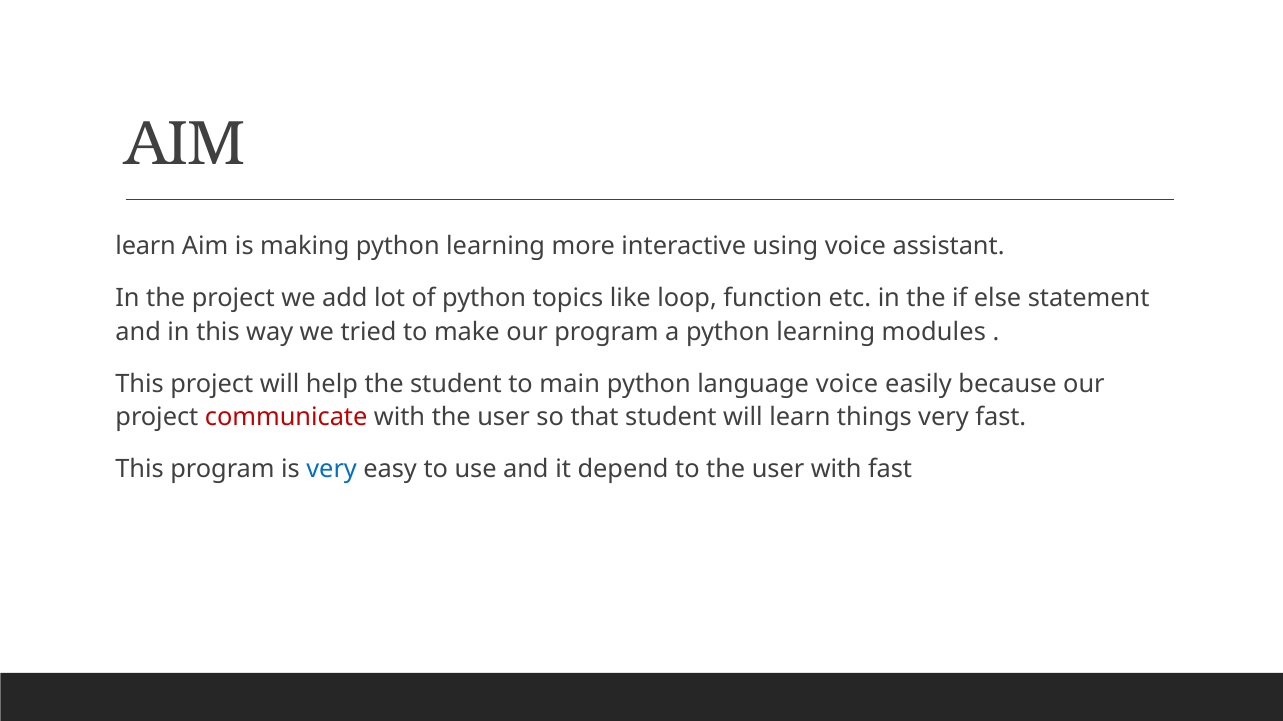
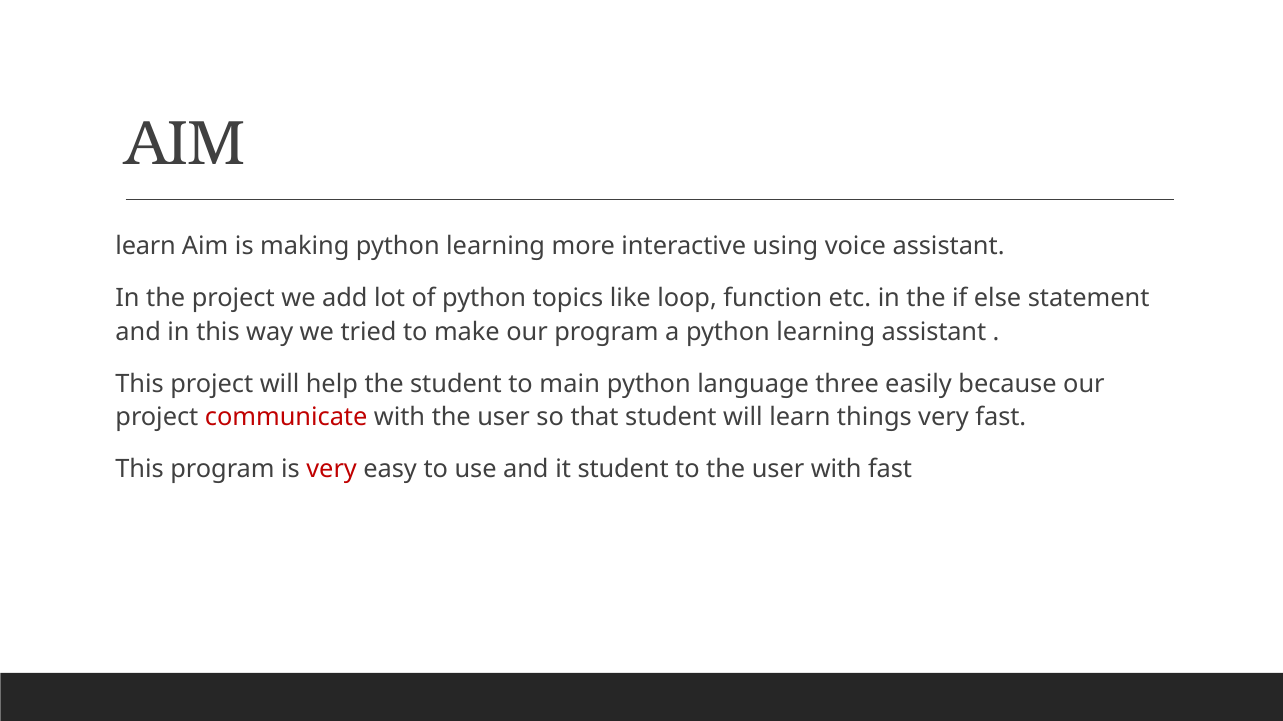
learning modules: modules -> assistant
language voice: voice -> three
very at (332, 470) colour: blue -> red
it depend: depend -> student
